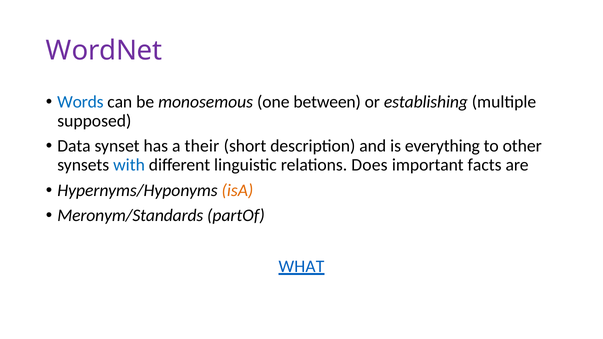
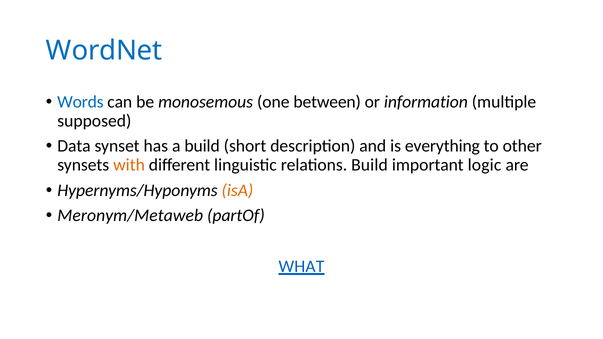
WordNet colour: purple -> blue
establishing: establishing -> information
a their: their -> build
with colour: blue -> orange
relations Does: Does -> Build
facts: facts -> logic
Meronym/Standards: Meronym/Standards -> Meronym/Metaweb
